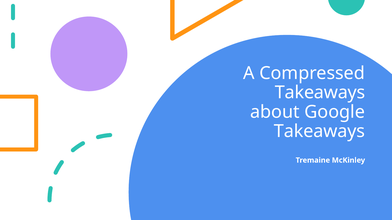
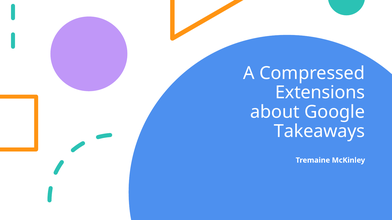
Takeaways at (320, 93): Takeaways -> Extensions
